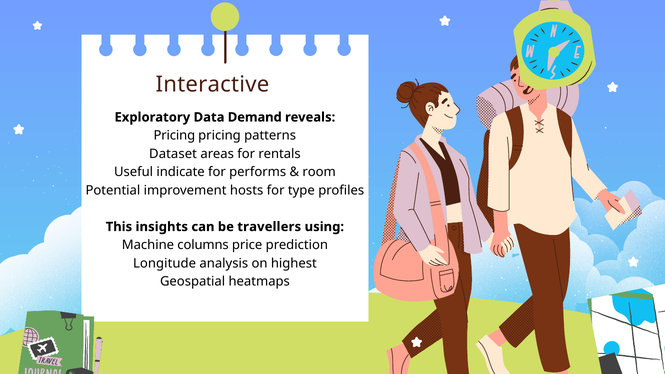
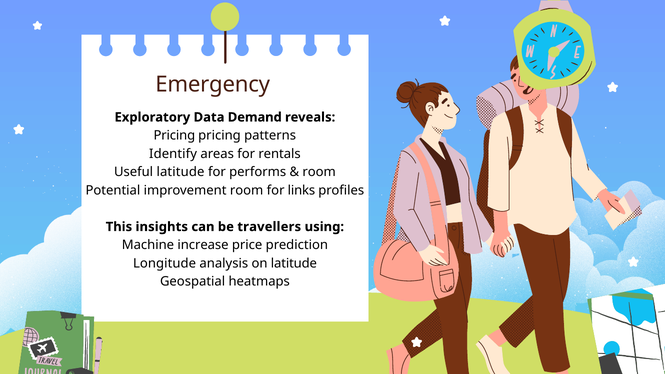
Interactive: Interactive -> Emergency
Dataset: Dataset -> Identify
Useful indicate: indicate -> latitude
improvement hosts: hosts -> room
type: type -> links
columns: columns -> increase
on highest: highest -> latitude
